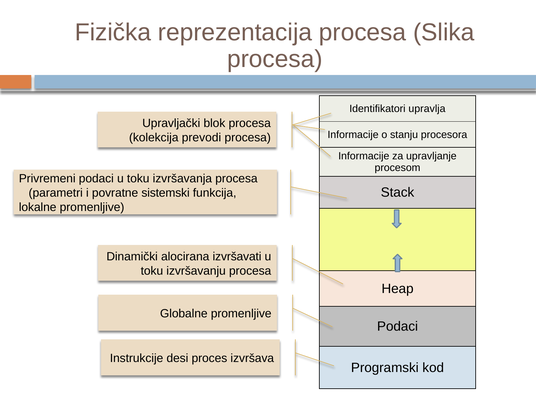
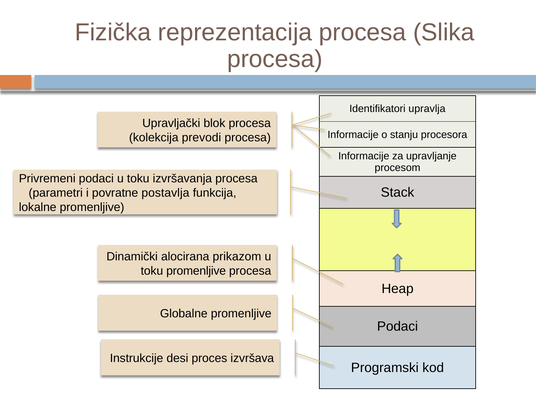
sistemski: sistemski -> postavlja
izvršavati: izvršavati -> prikazom
toku izvršavanju: izvršavanju -> promenljive
